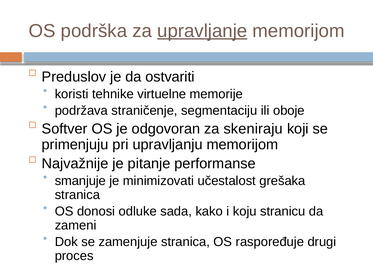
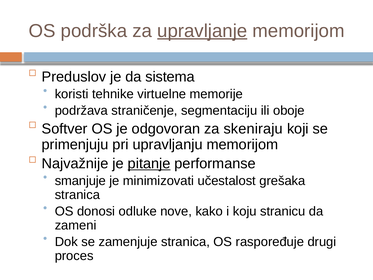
ostvariti: ostvariti -> sistema
pitanje underline: none -> present
sada: sada -> nove
